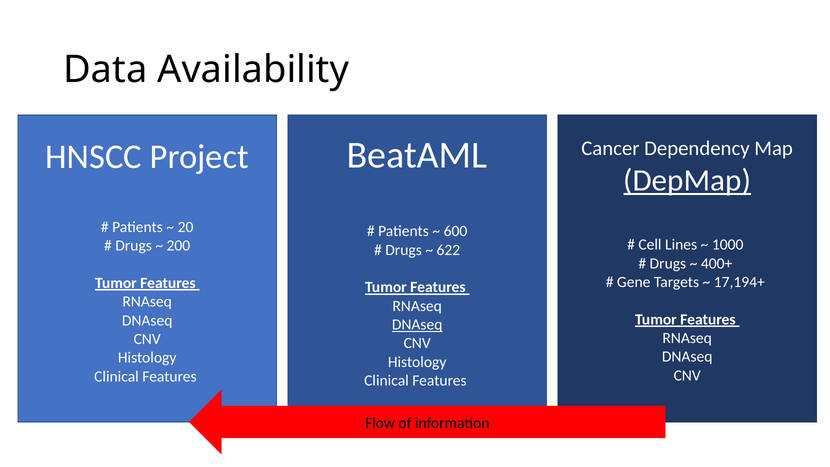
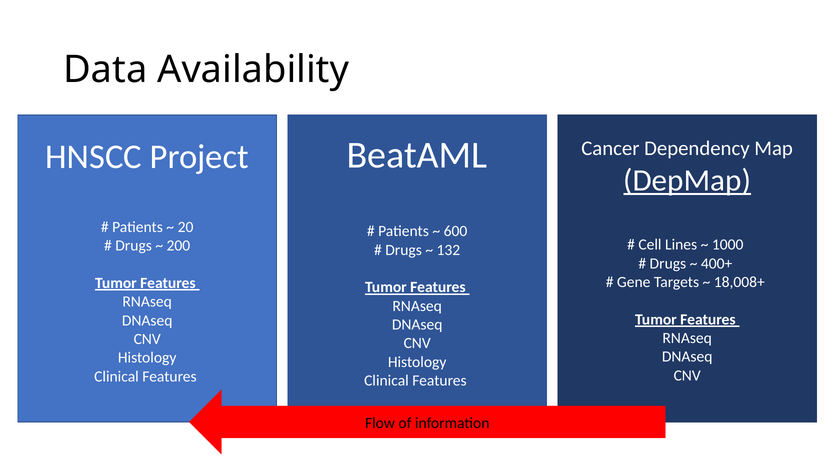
622: 622 -> 132
17,194+: 17,194+ -> 18,008+
DNAseq at (417, 325) underline: present -> none
